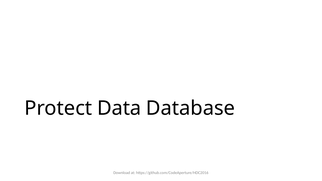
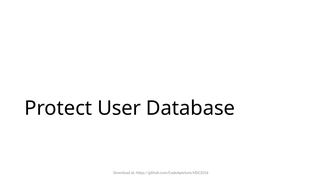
Data: Data -> User
